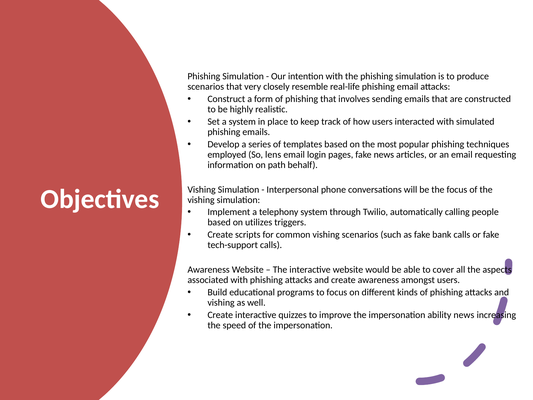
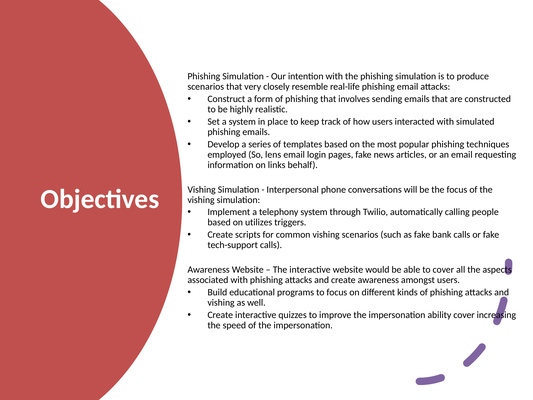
path: path -> links
ability news: news -> cover
